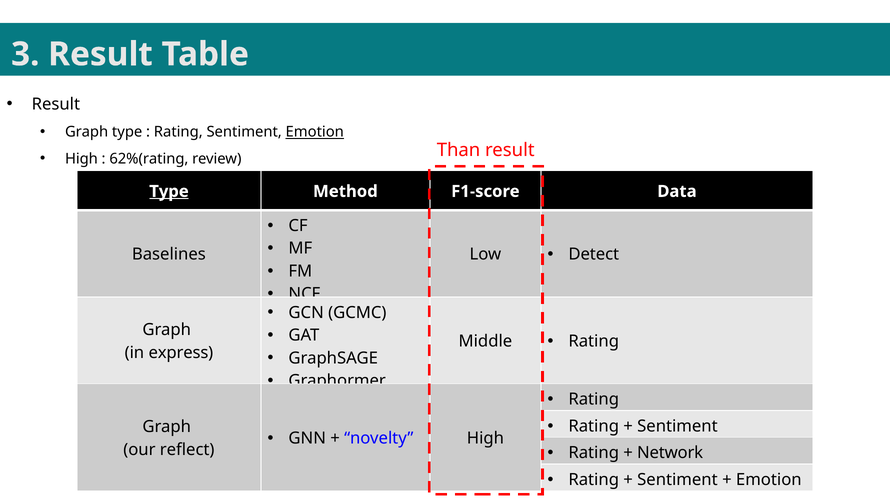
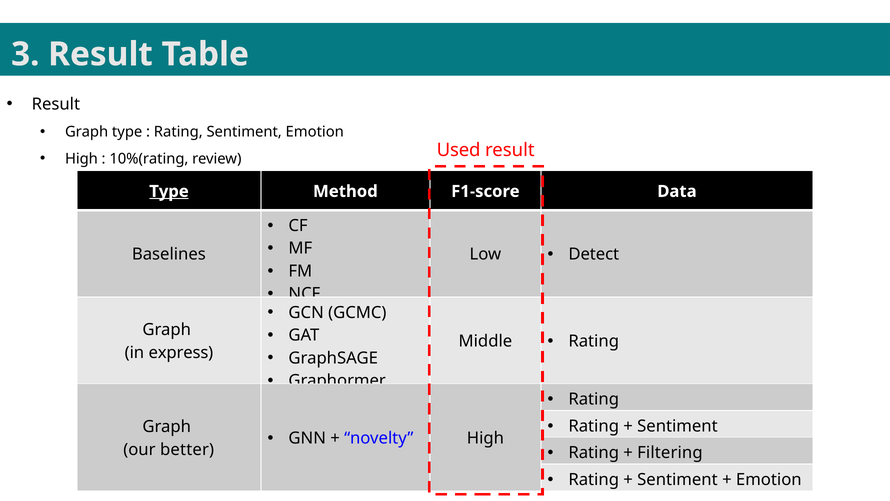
Emotion at (315, 132) underline: present -> none
Than: Than -> Used
62%(rating: 62%(rating -> 10%(rating
Network: Network -> Filtering
reflect: reflect -> better
